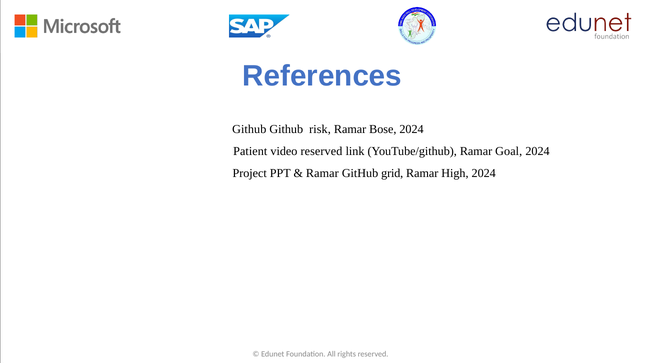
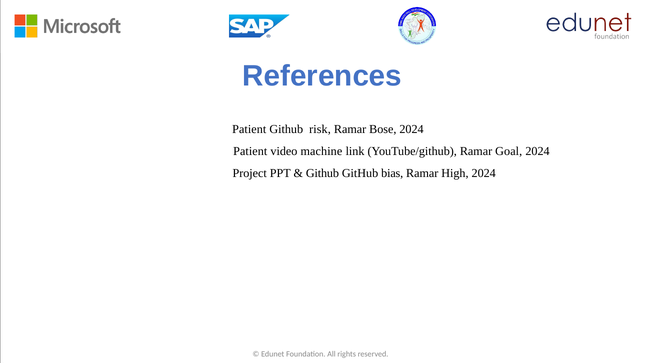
Github at (249, 130): Github -> Patient
video reserved: reserved -> machine
Ramar at (322, 173): Ramar -> Github
grid: grid -> bias
